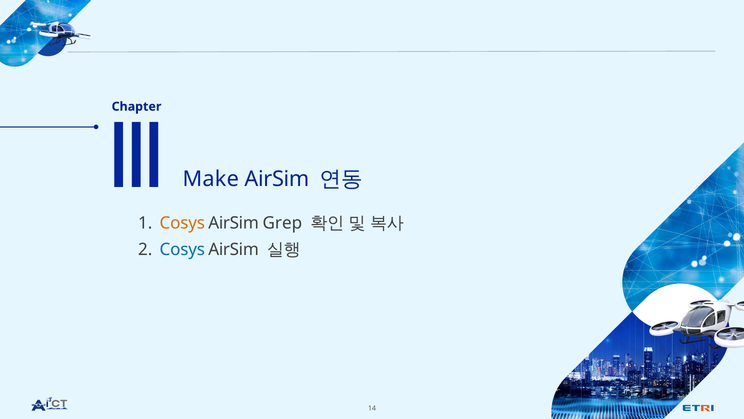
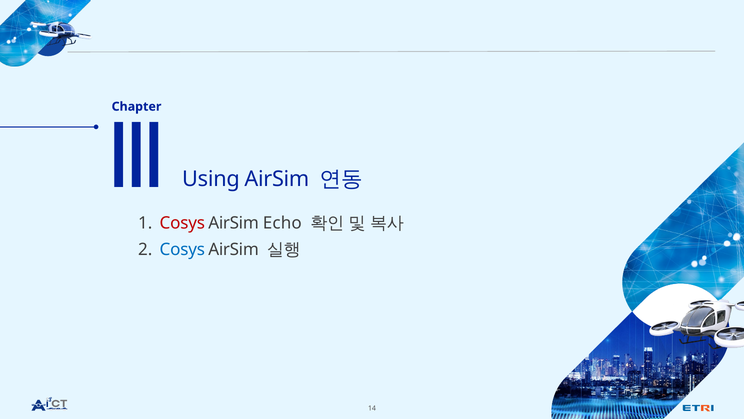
Make: Make -> Using
Cosys at (182, 223) colour: orange -> red
Grep: Grep -> Echo
